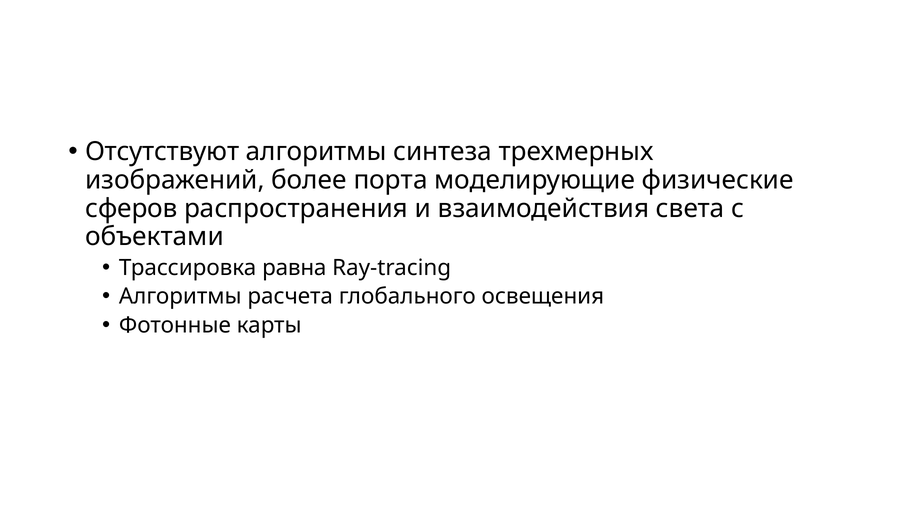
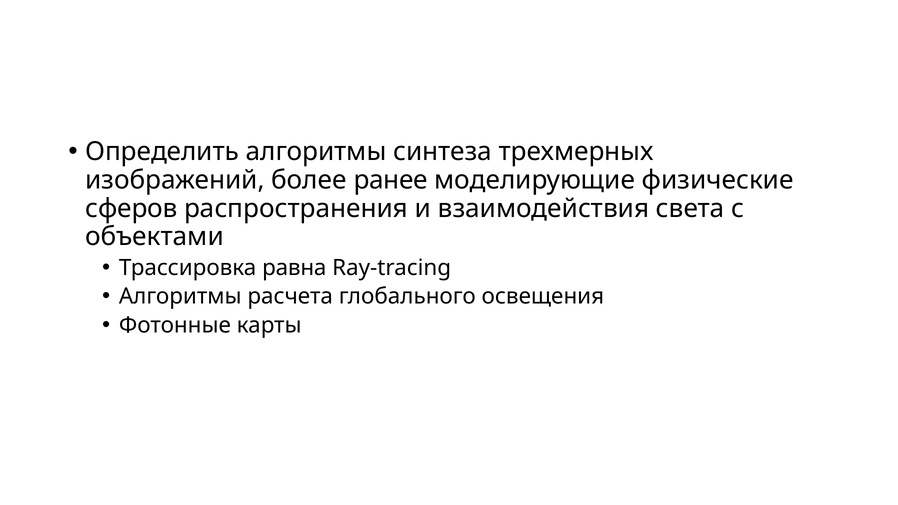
Отсутствуют: Отсутствуют -> Определить
порта: порта -> ранее
